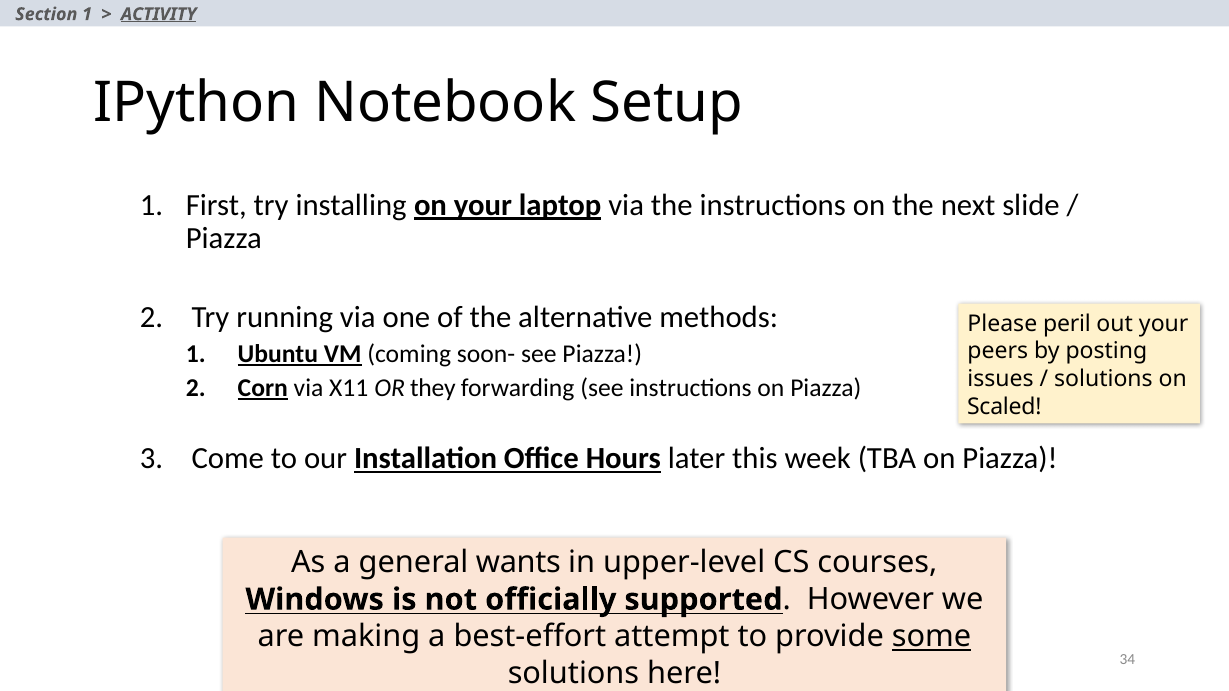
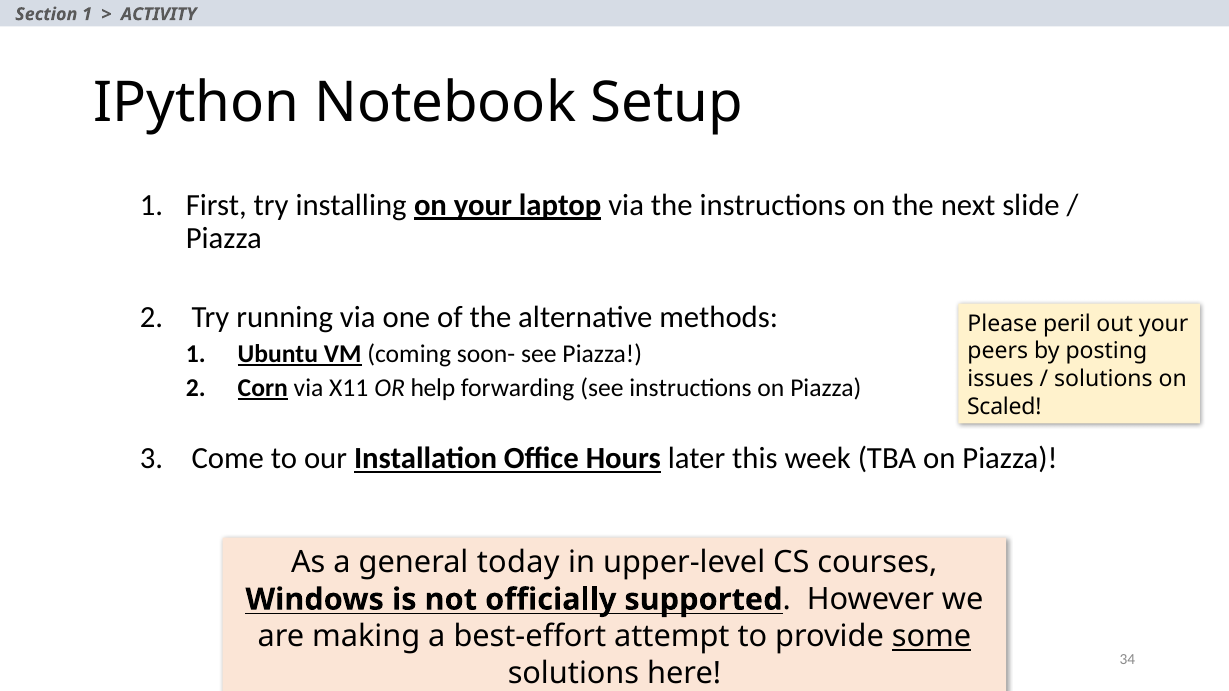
ACTIVITY underline: present -> none
they: they -> help
wants: wants -> today
